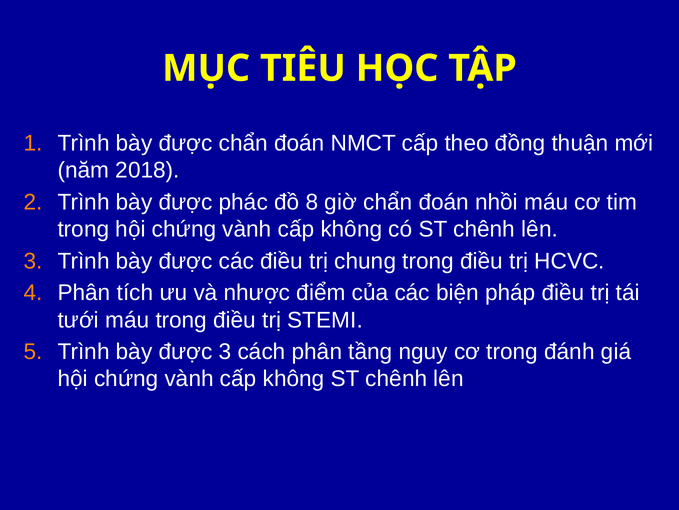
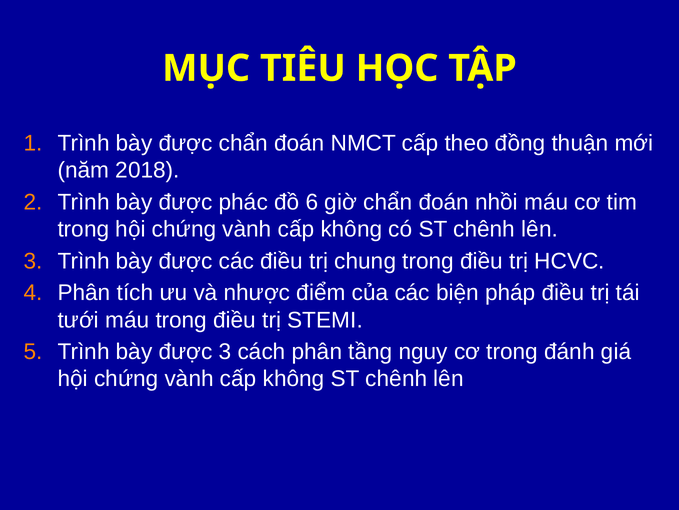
8: 8 -> 6
